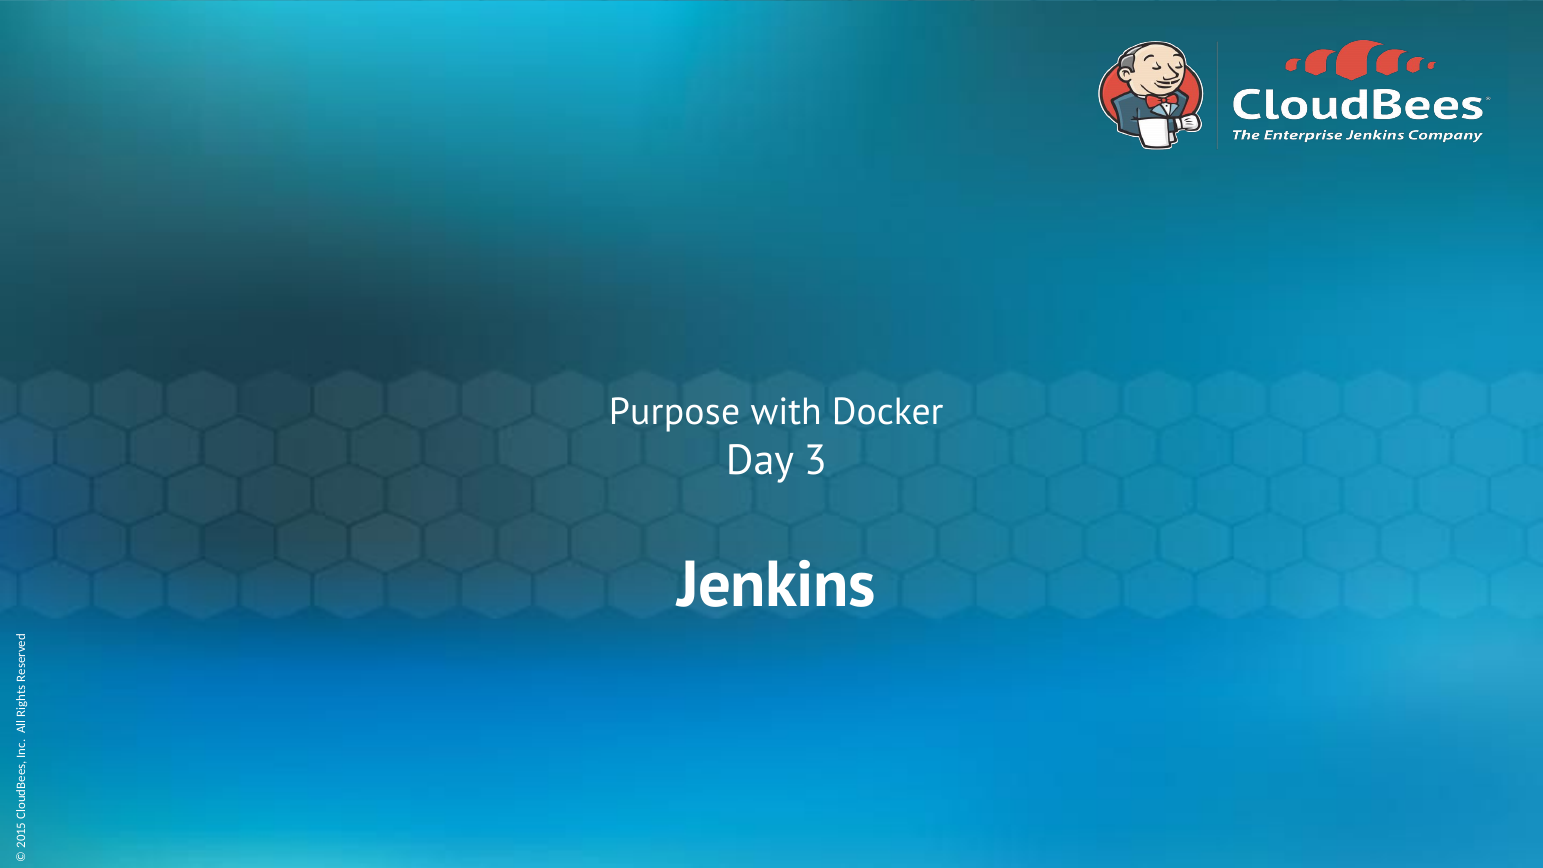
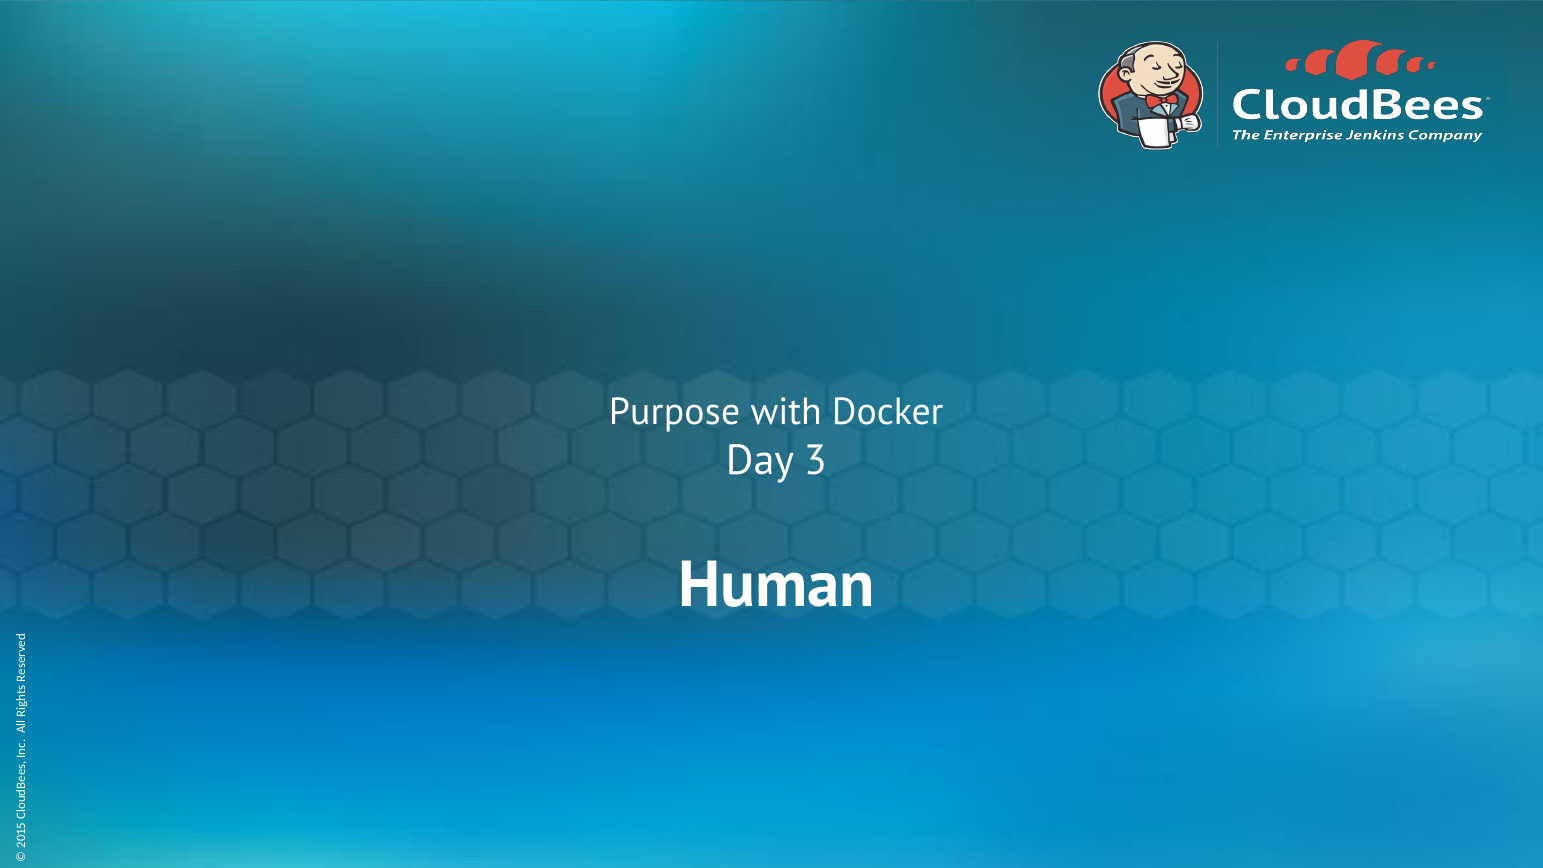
Jenkins: Jenkins -> Human
